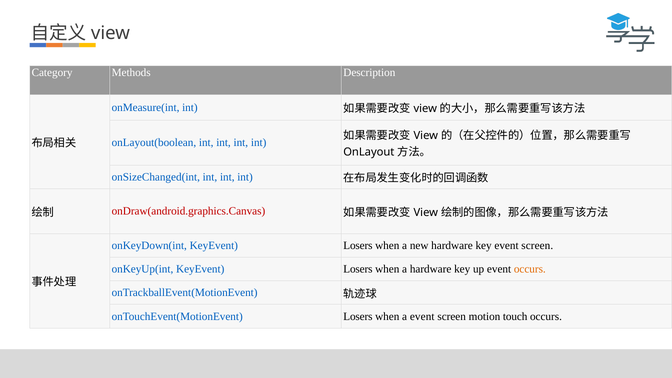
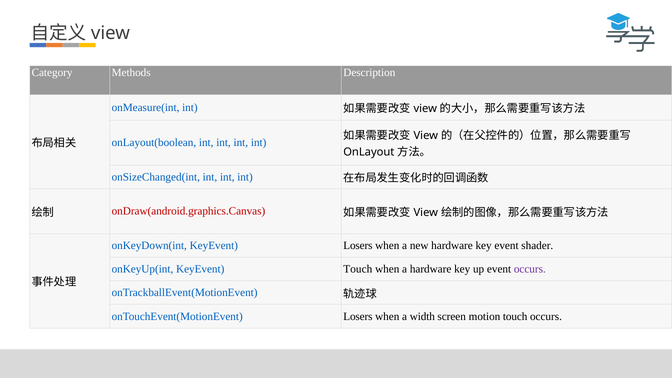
key event screen: screen -> shader
onKeyUp(int KeyEvent Losers: Losers -> Touch
occurs at (530, 269) colour: orange -> purple
a event: event -> width
